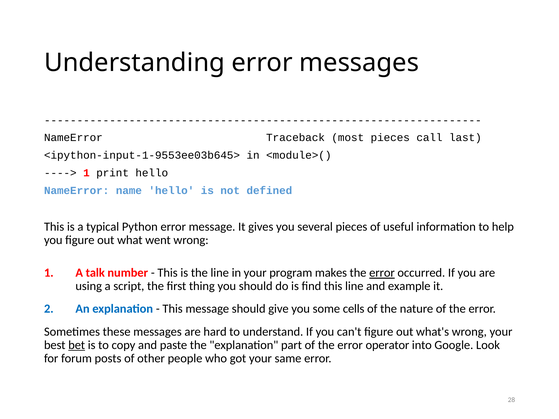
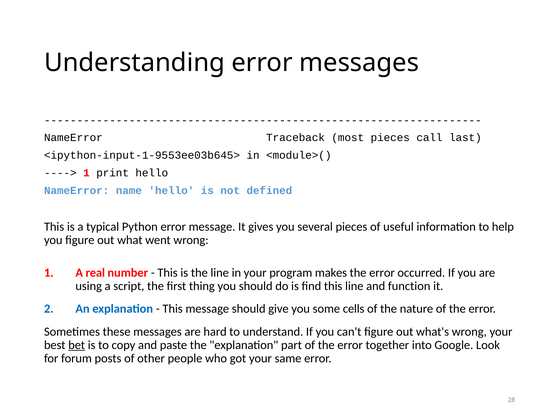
talk: talk -> real
error at (382, 273) underline: present -> none
example: example -> function
operator: operator -> together
